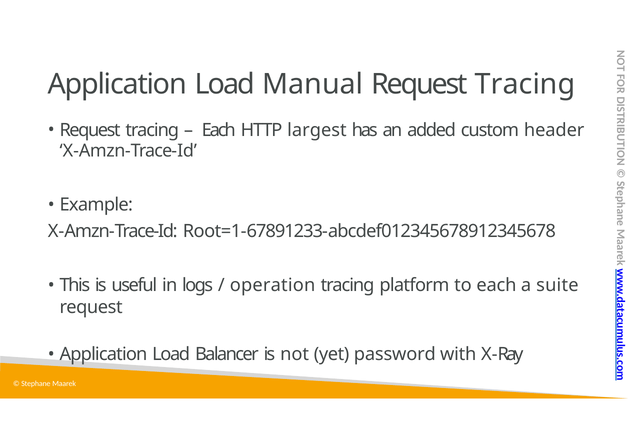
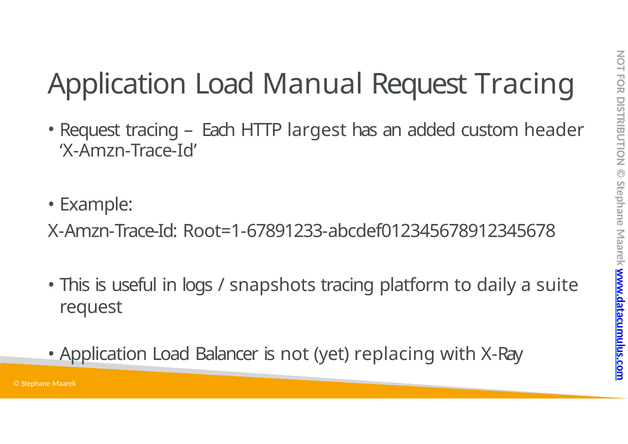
operation: operation -> snapshots
to each: each -> daily
password: password -> replacing
